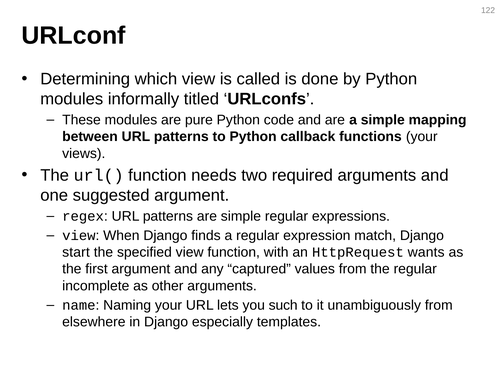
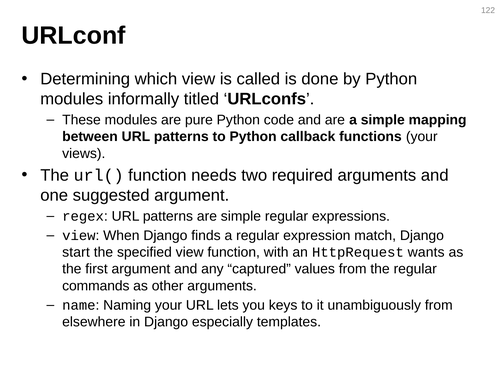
incomplete: incomplete -> commands
such: such -> keys
